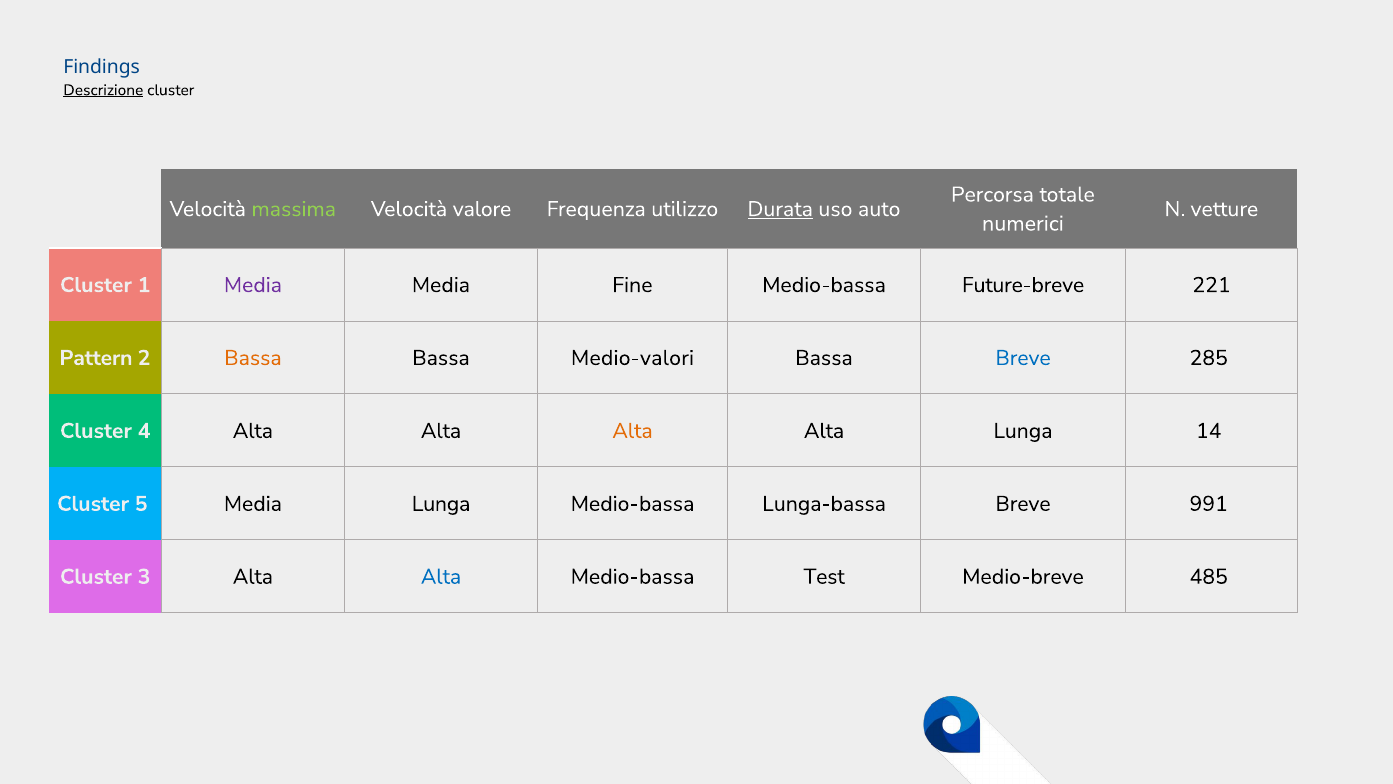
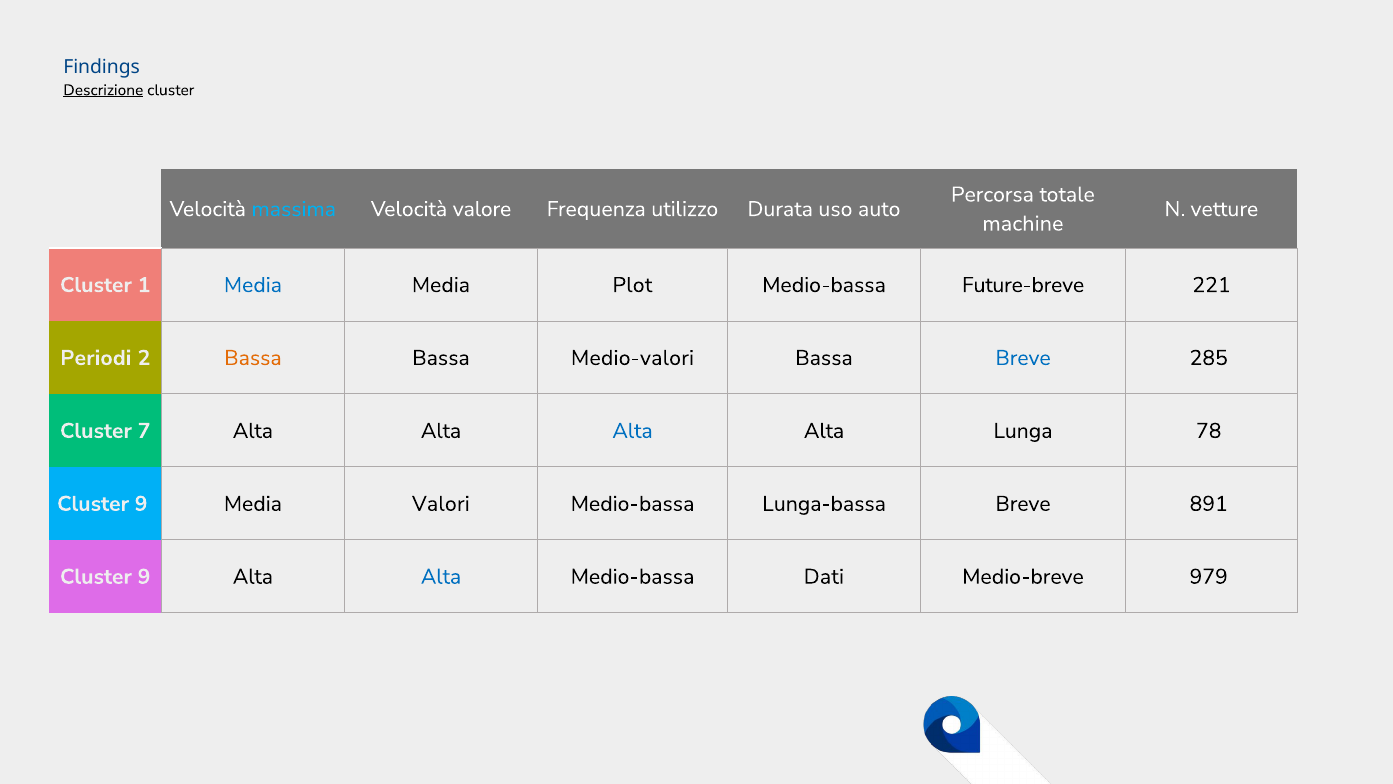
massima colour: light green -> light blue
Durata underline: present -> none
numerici: numerici -> machine
Media at (253, 285) colour: purple -> blue
Fine: Fine -> Plot
Pattern: Pattern -> Periodi
4: 4 -> 7
Alta at (633, 431) colour: orange -> blue
14: 14 -> 78
5 at (141, 504): 5 -> 9
Media Lunga: Lunga -> Valori
991: 991 -> 891
3 at (144, 576): 3 -> 9
Test: Test -> Dati
485: 485 -> 979
